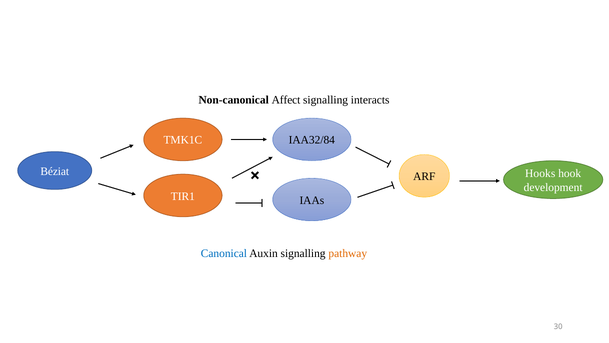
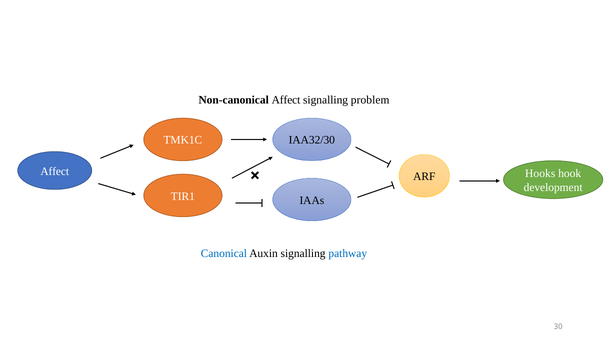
interacts: interacts -> problem
IAA32/84: IAA32/84 -> IAA32/30
Béziat at (55, 171): Béziat -> Affect
pathway colour: orange -> blue
